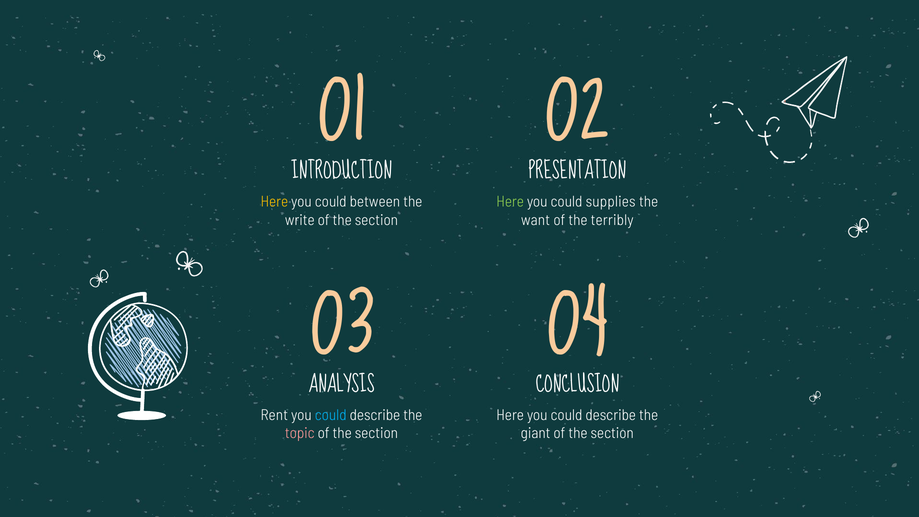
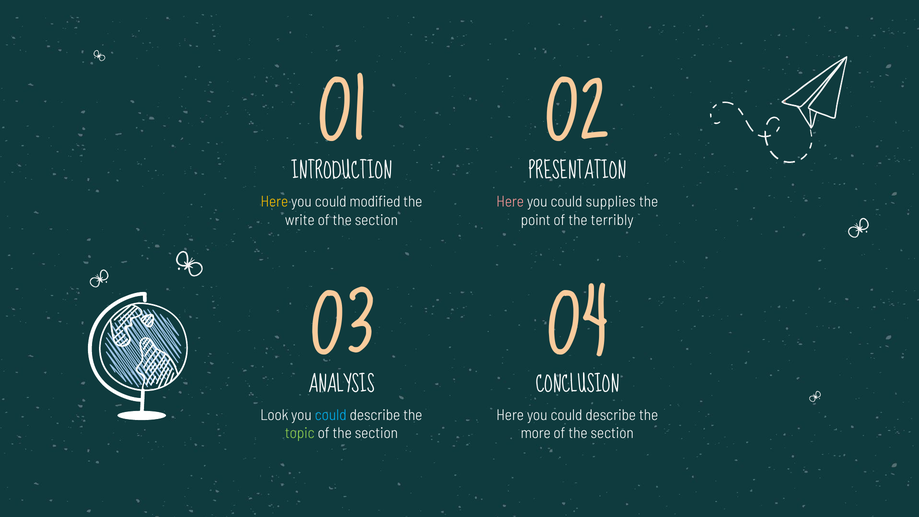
between: between -> modified
Here at (510, 202) colour: light green -> pink
want: want -> point
Rent: Rent -> Look
topic colour: pink -> light green
giant: giant -> more
